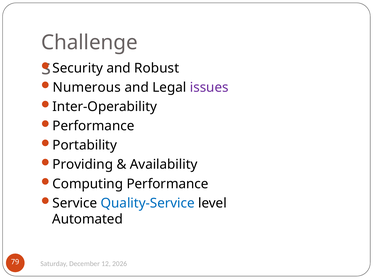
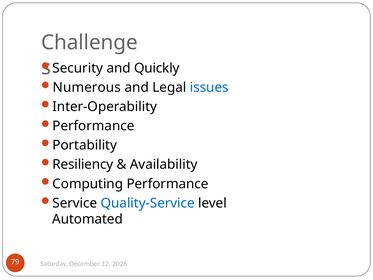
Robust: Robust -> Quickly
issues colour: purple -> blue
Providing: Providing -> Resiliency
